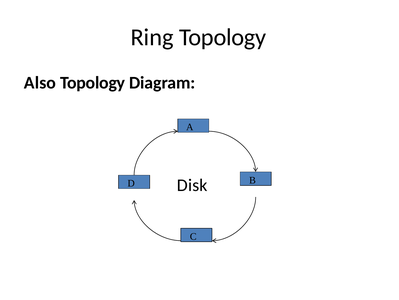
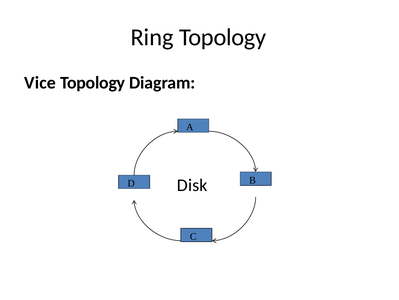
Also: Also -> Vice
